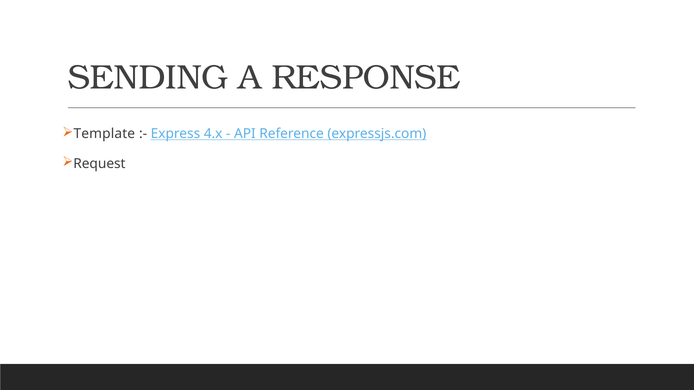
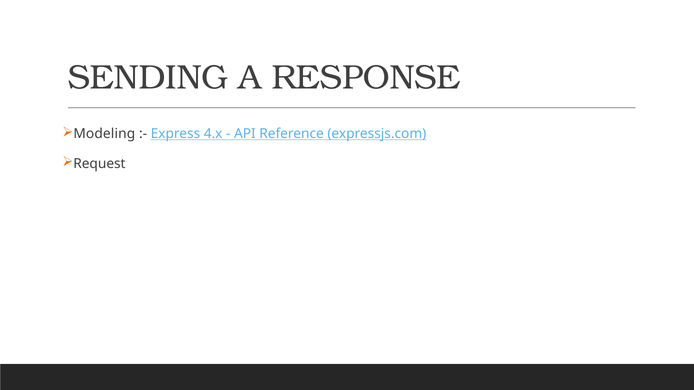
Template: Template -> Modeling
